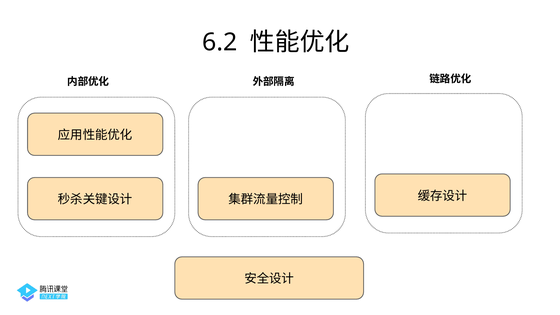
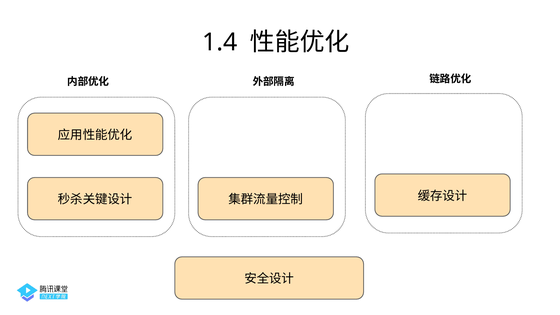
6.2: 6.2 -> 1.4
